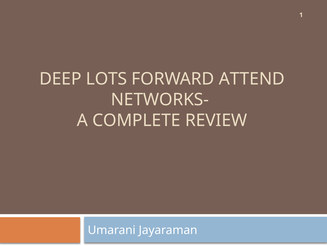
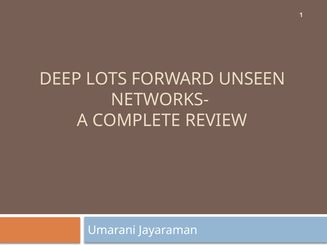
ATTEND: ATTEND -> UNSEEN
